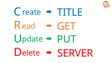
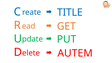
SERVER: SERVER -> AUTEM
